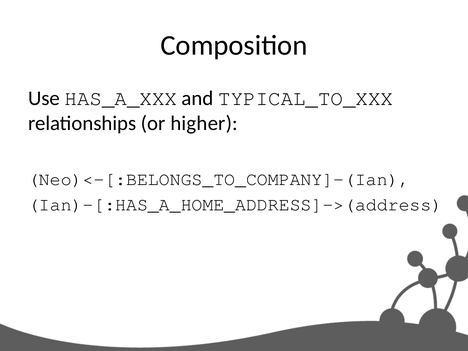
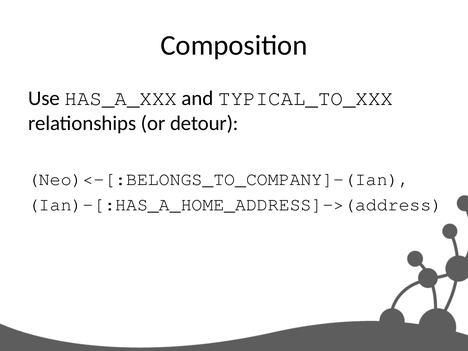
higher: higher -> detour
